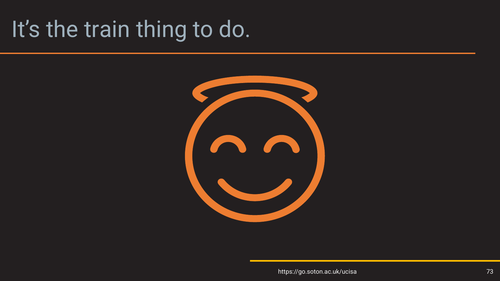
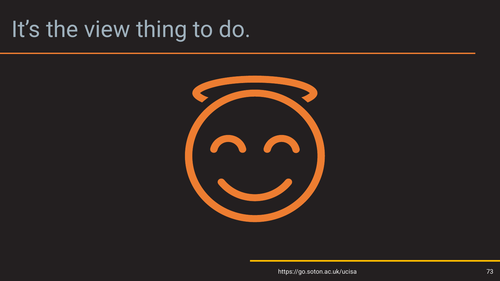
train: train -> view
